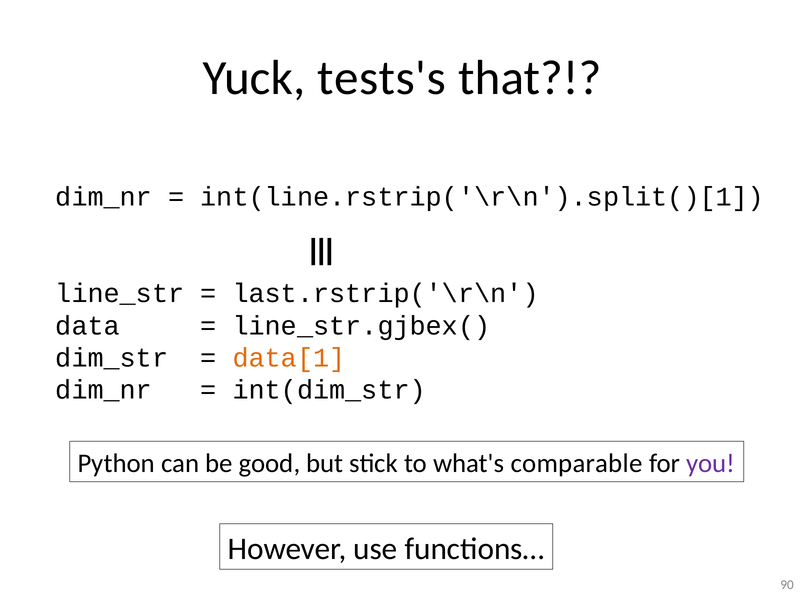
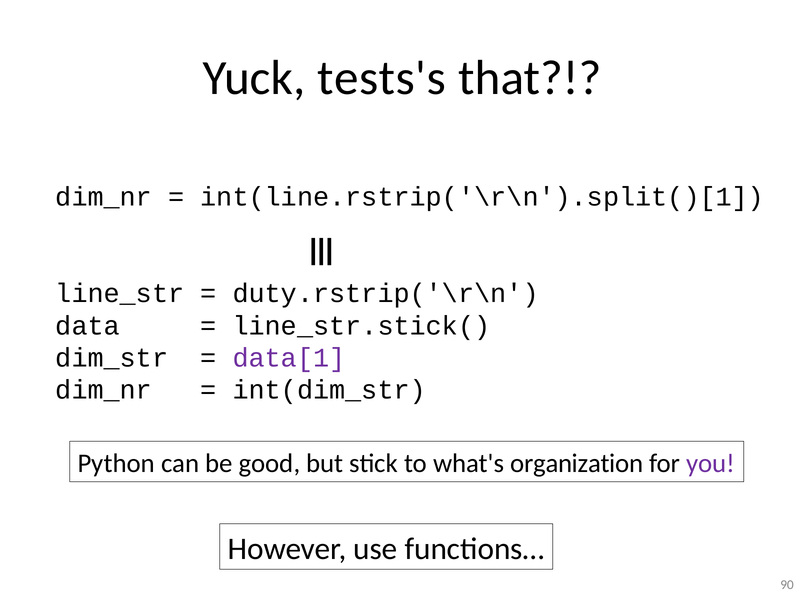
last.rstrip('\r\n: last.rstrip('\r\n -> duty.rstrip('\r\n
line_str.gjbex(: line_str.gjbex( -> line_str.stick(
data[1 colour: orange -> purple
comparable: comparable -> organization
